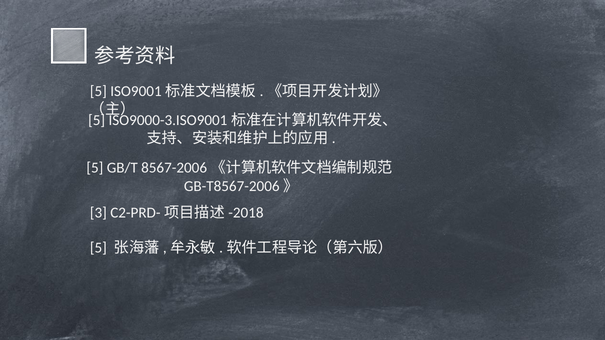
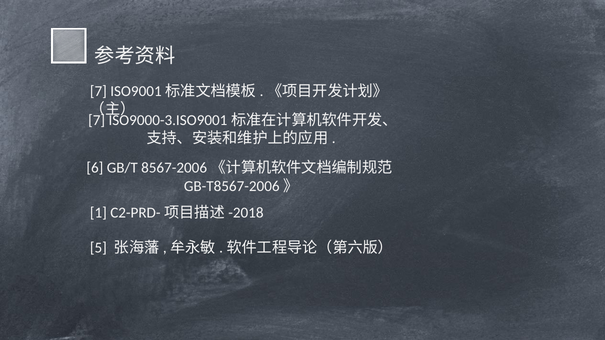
5 at (98, 91): 5 -> 7
5 at (97, 120): 5 -> 7
5 at (95, 168): 5 -> 6
3: 3 -> 1
